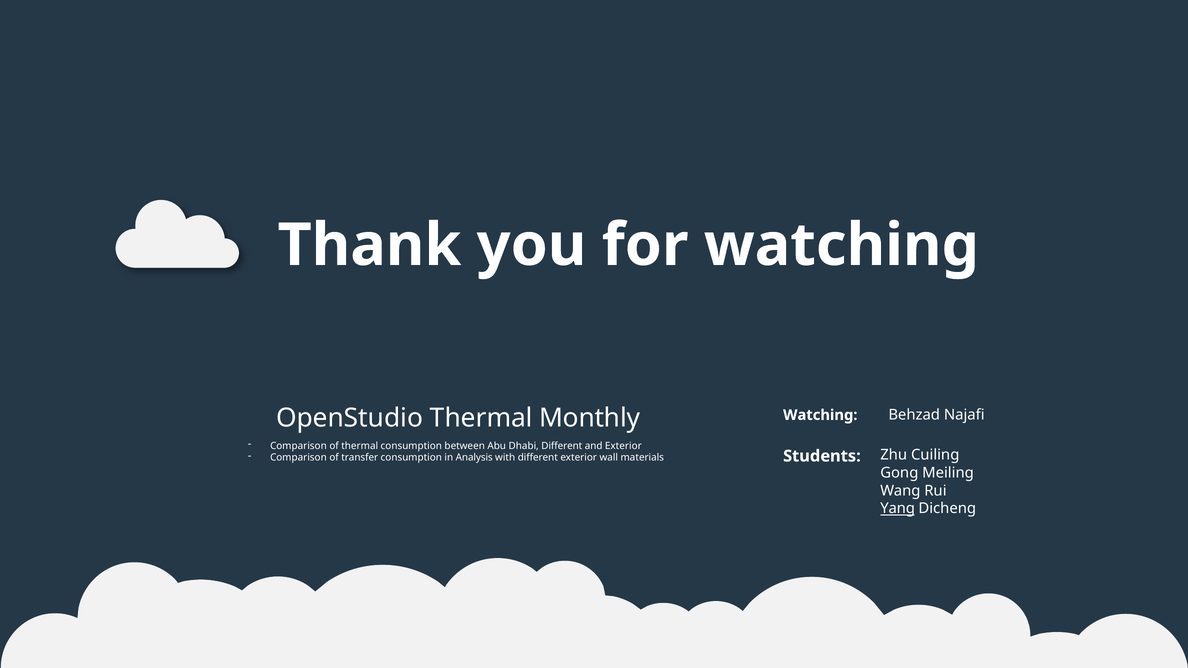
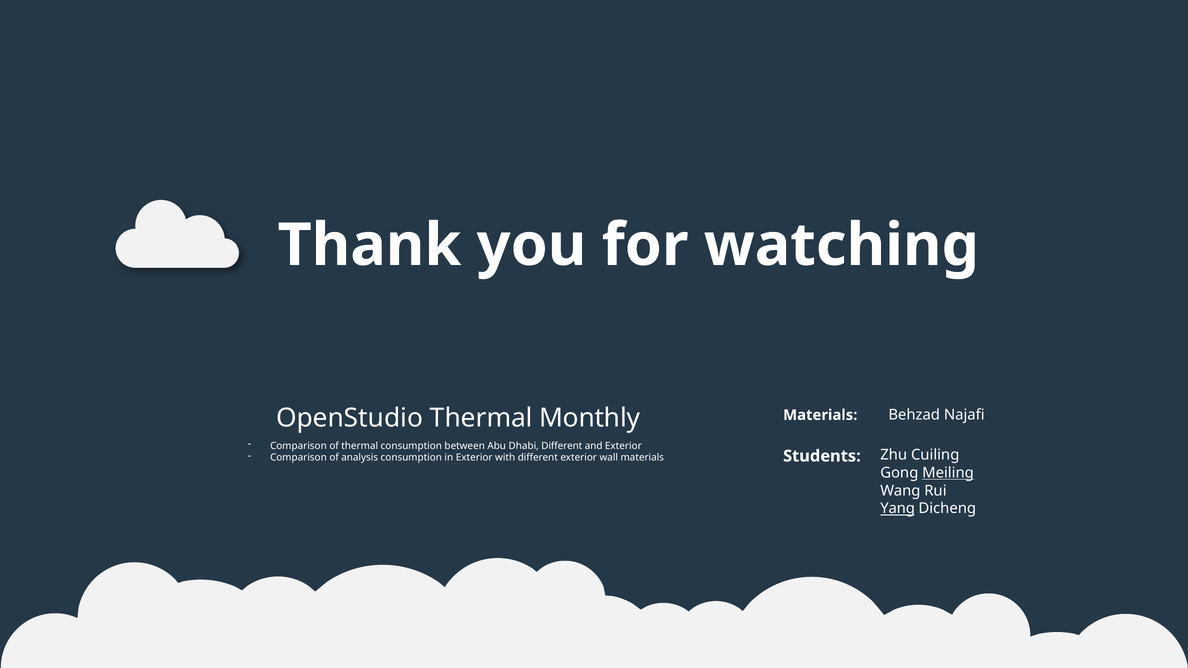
Watching at (820, 415): Watching -> Materials
transfer: transfer -> analysis
in Analysis: Analysis -> Exterior
Meiling underline: none -> present
